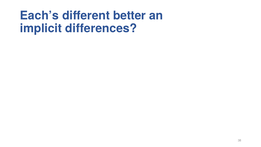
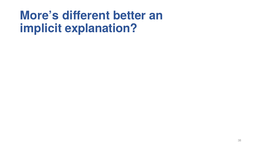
Each’s: Each’s -> More’s
differences: differences -> explanation
